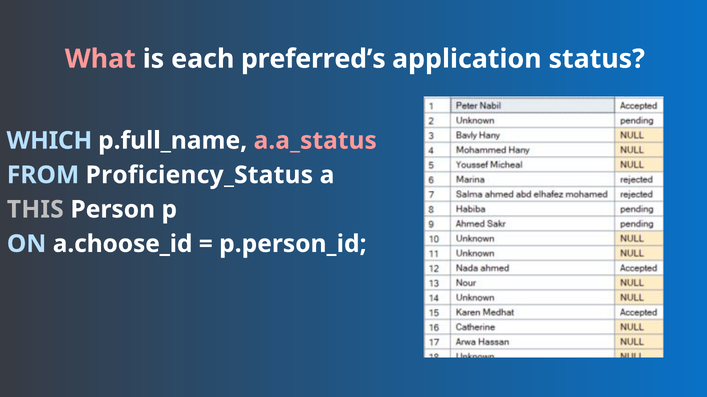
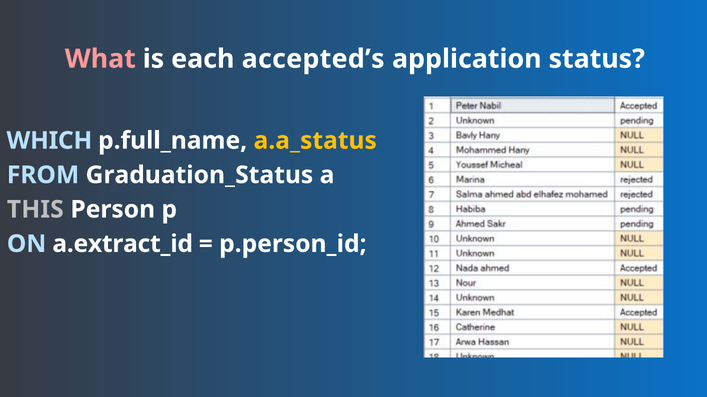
preferred’s: preferred’s -> accepted’s
a.a_status colour: pink -> yellow
Proficiency_Status: Proficiency_Status -> Graduation_Status
a.choose_id: a.choose_id -> a.extract_id
